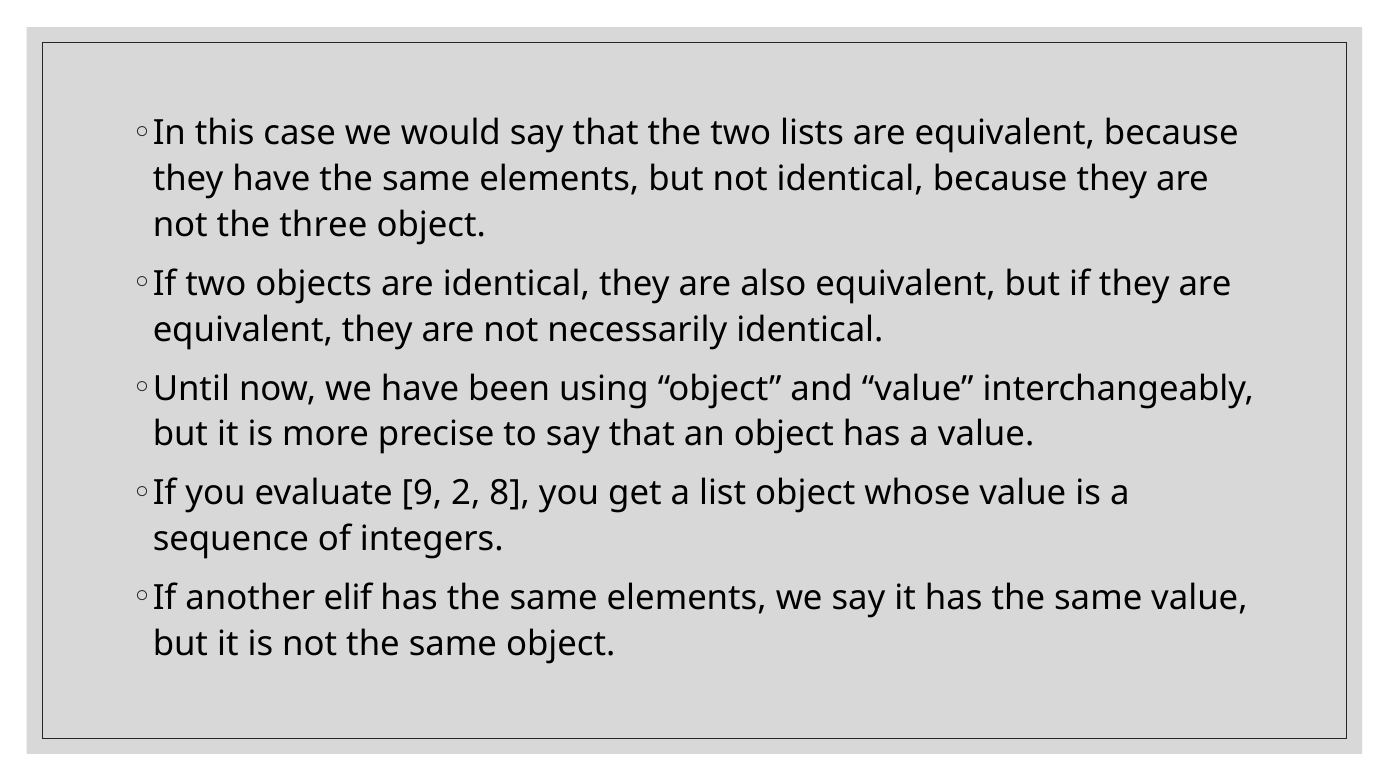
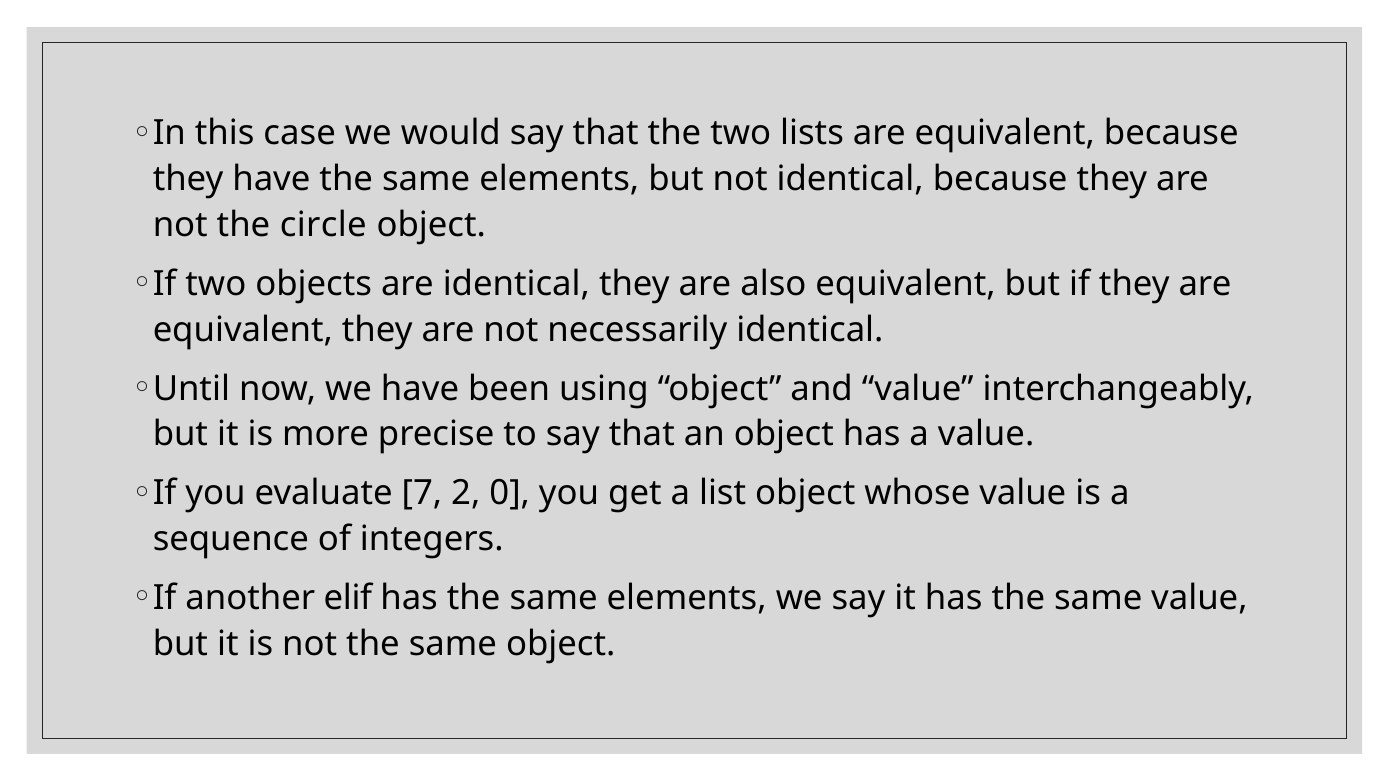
three: three -> circle
9: 9 -> 7
8: 8 -> 0
